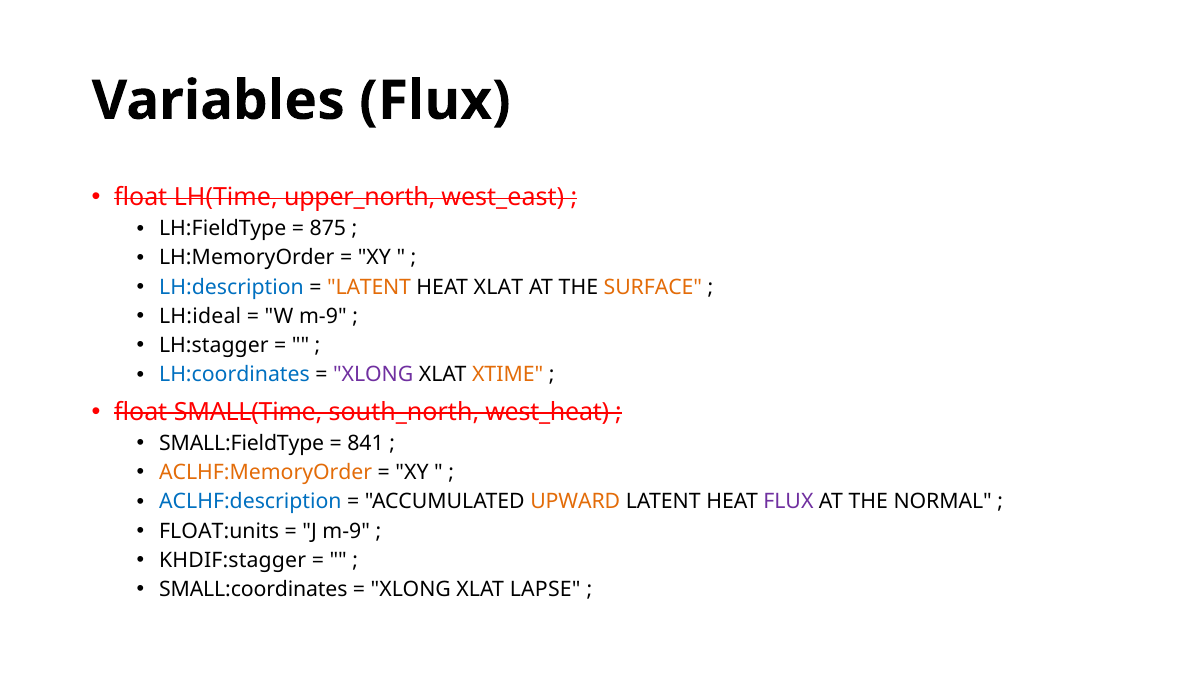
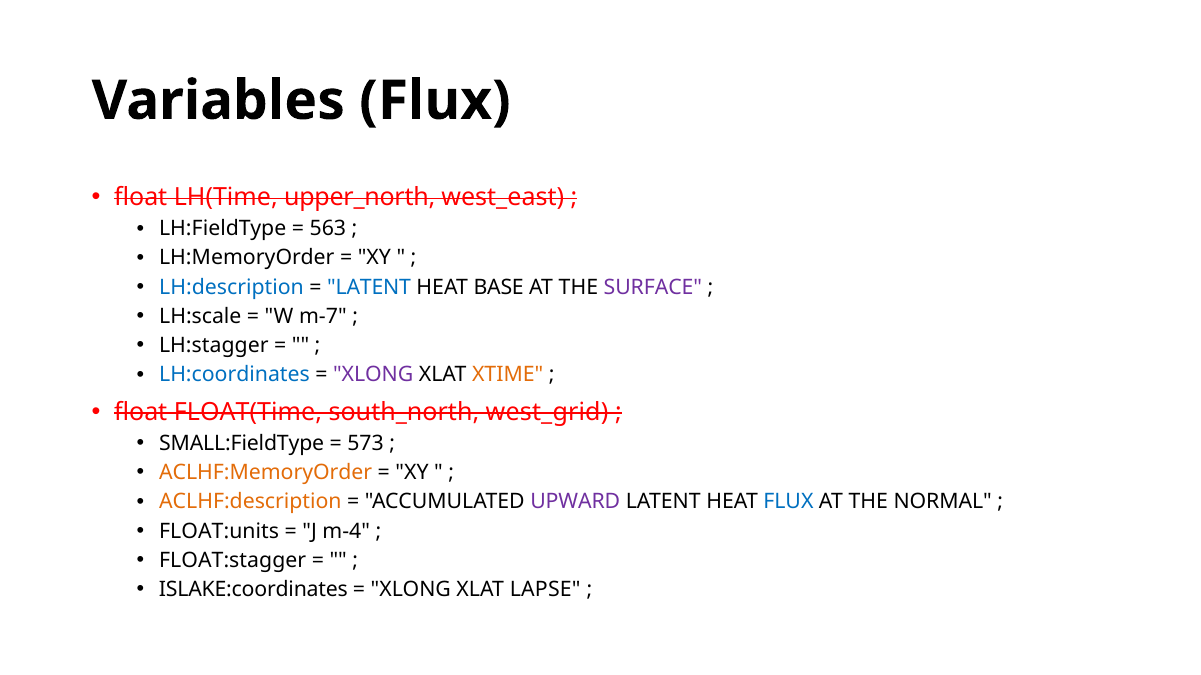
875: 875 -> 563
LATENT at (369, 287) colour: orange -> blue
HEAT XLAT: XLAT -> BASE
SURFACE colour: orange -> purple
LH:ideal: LH:ideal -> LH:scale
W m-9: m-9 -> m-7
SMALL(Time: SMALL(Time -> FLOAT(Time
west_heat: west_heat -> west_grid
841: 841 -> 573
ACLHF:description colour: blue -> orange
UPWARD colour: orange -> purple
FLUX at (788, 502) colour: purple -> blue
J m-9: m-9 -> m-4
KHDIF:stagger: KHDIF:stagger -> FLOAT:stagger
SMALL:coordinates: SMALL:coordinates -> ISLAKE:coordinates
